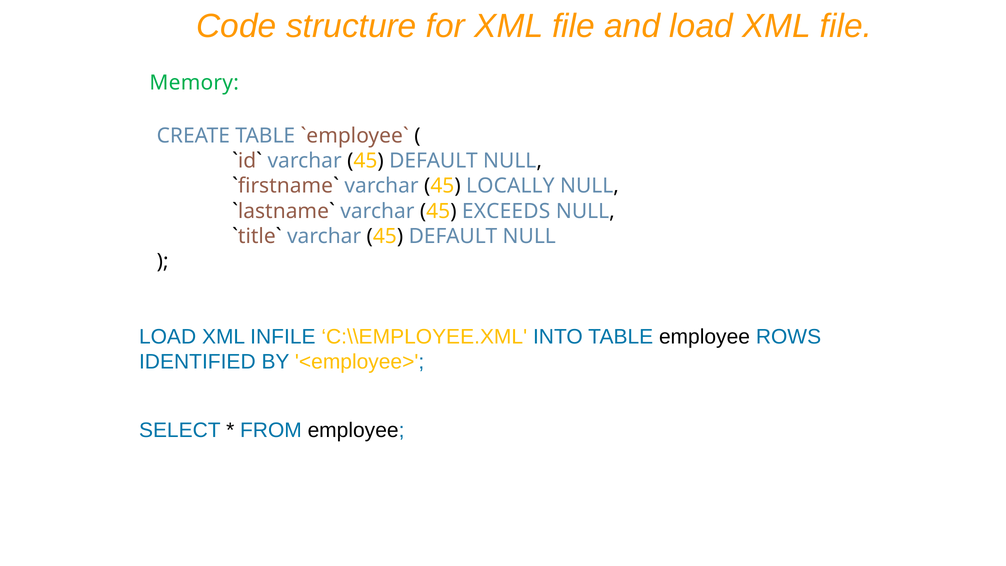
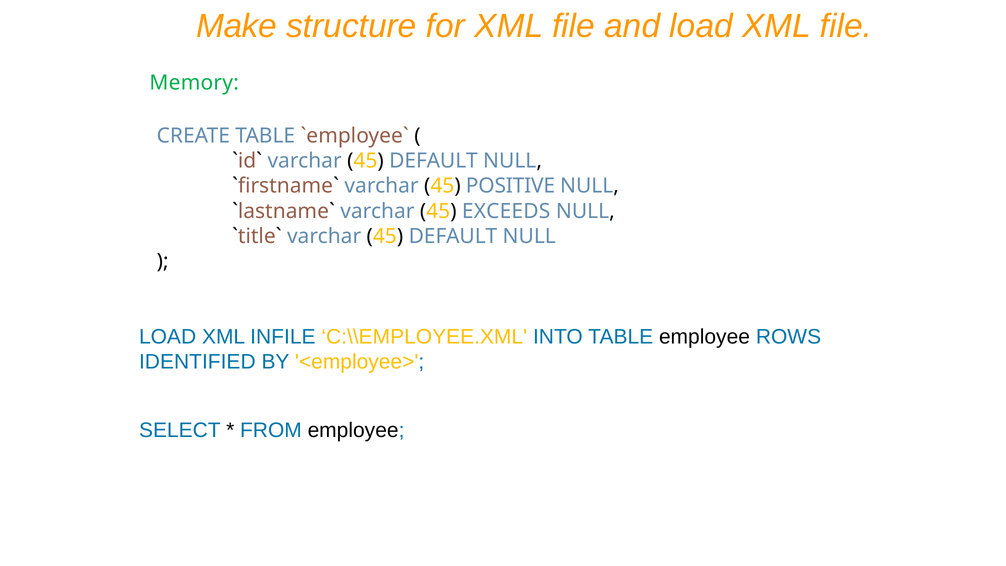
Code: Code -> Make
LOCALLY: LOCALLY -> POSITIVE
